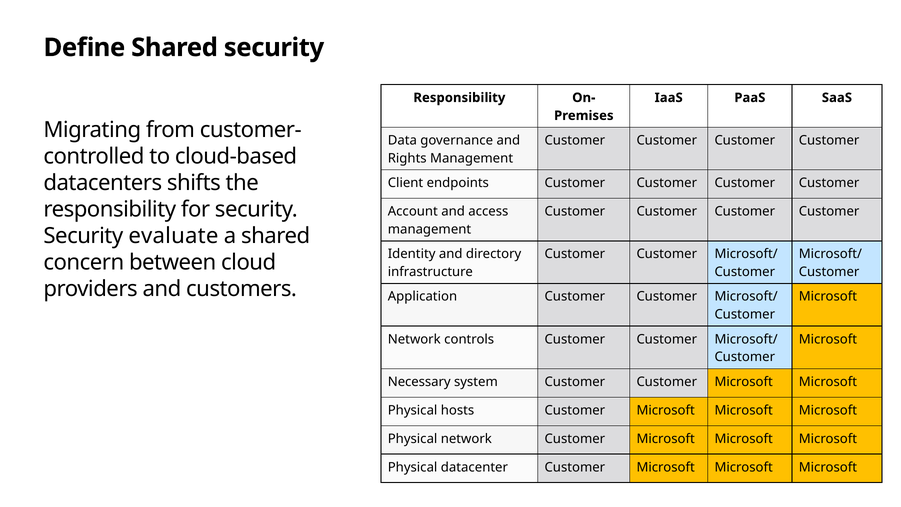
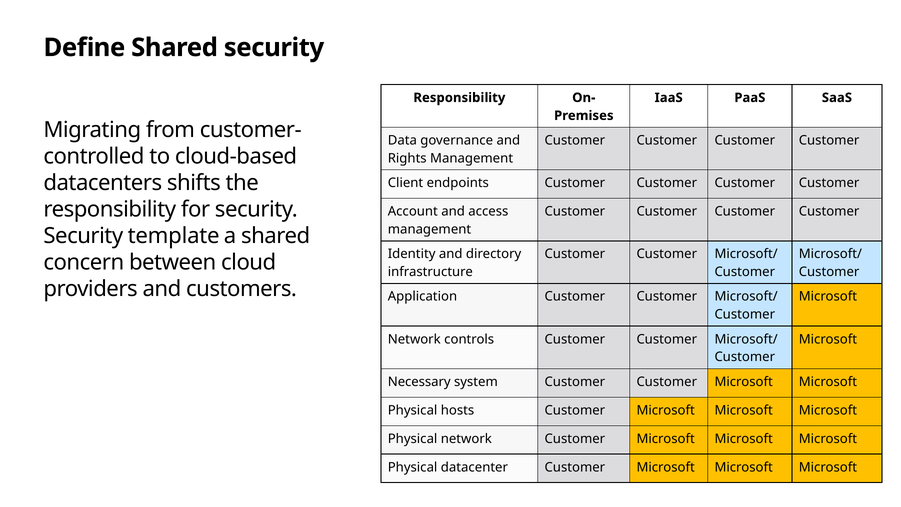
evaluate: evaluate -> template
